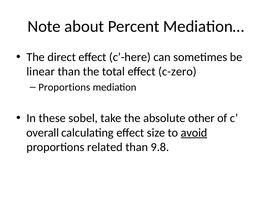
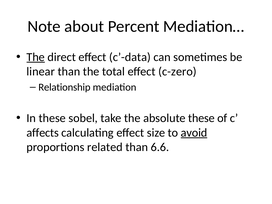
The at (36, 57) underline: none -> present
c’-here: c’-here -> c’-data
Proportions at (64, 87): Proportions -> Relationship
absolute other: other -> these
overall: overall -> affects
9.8: 9.8 -> 6.6
